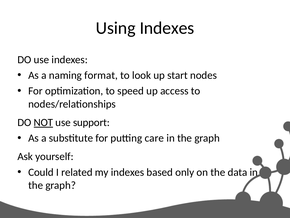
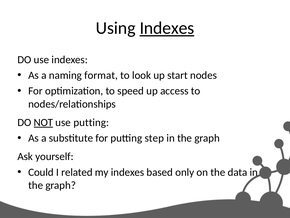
Indexes at (167, 28) underline: none -> present
use support: support -> putting
care: care -> step
